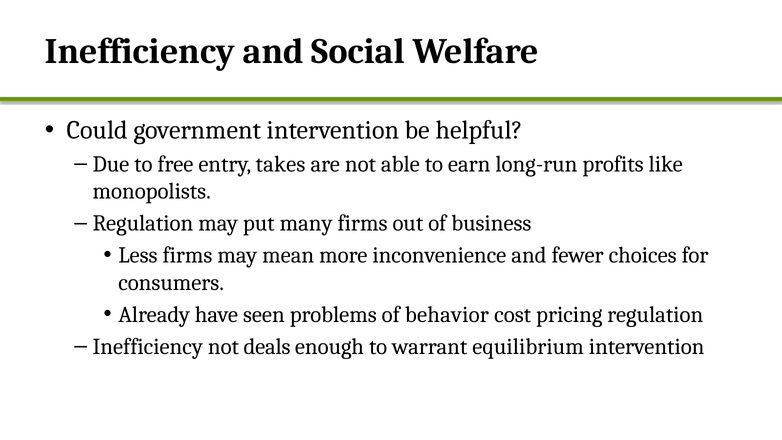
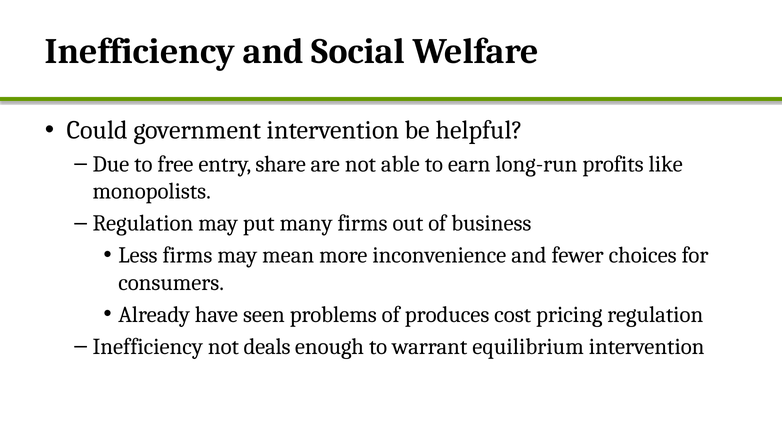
takes: takes -> share
behavior: behavior -> produces
